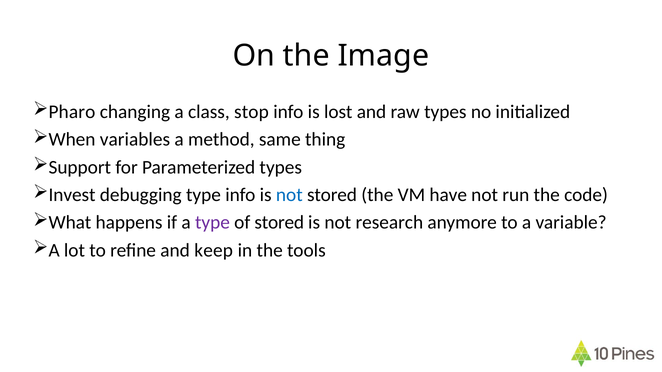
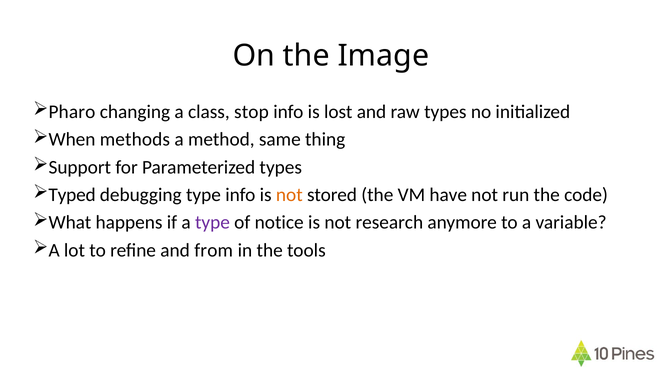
variables: variables -> methods
Invest: Invest -> Typed
not at (289, 195) colour: blue -> orange
of stored: stored -> notice
keep: keep -> from
